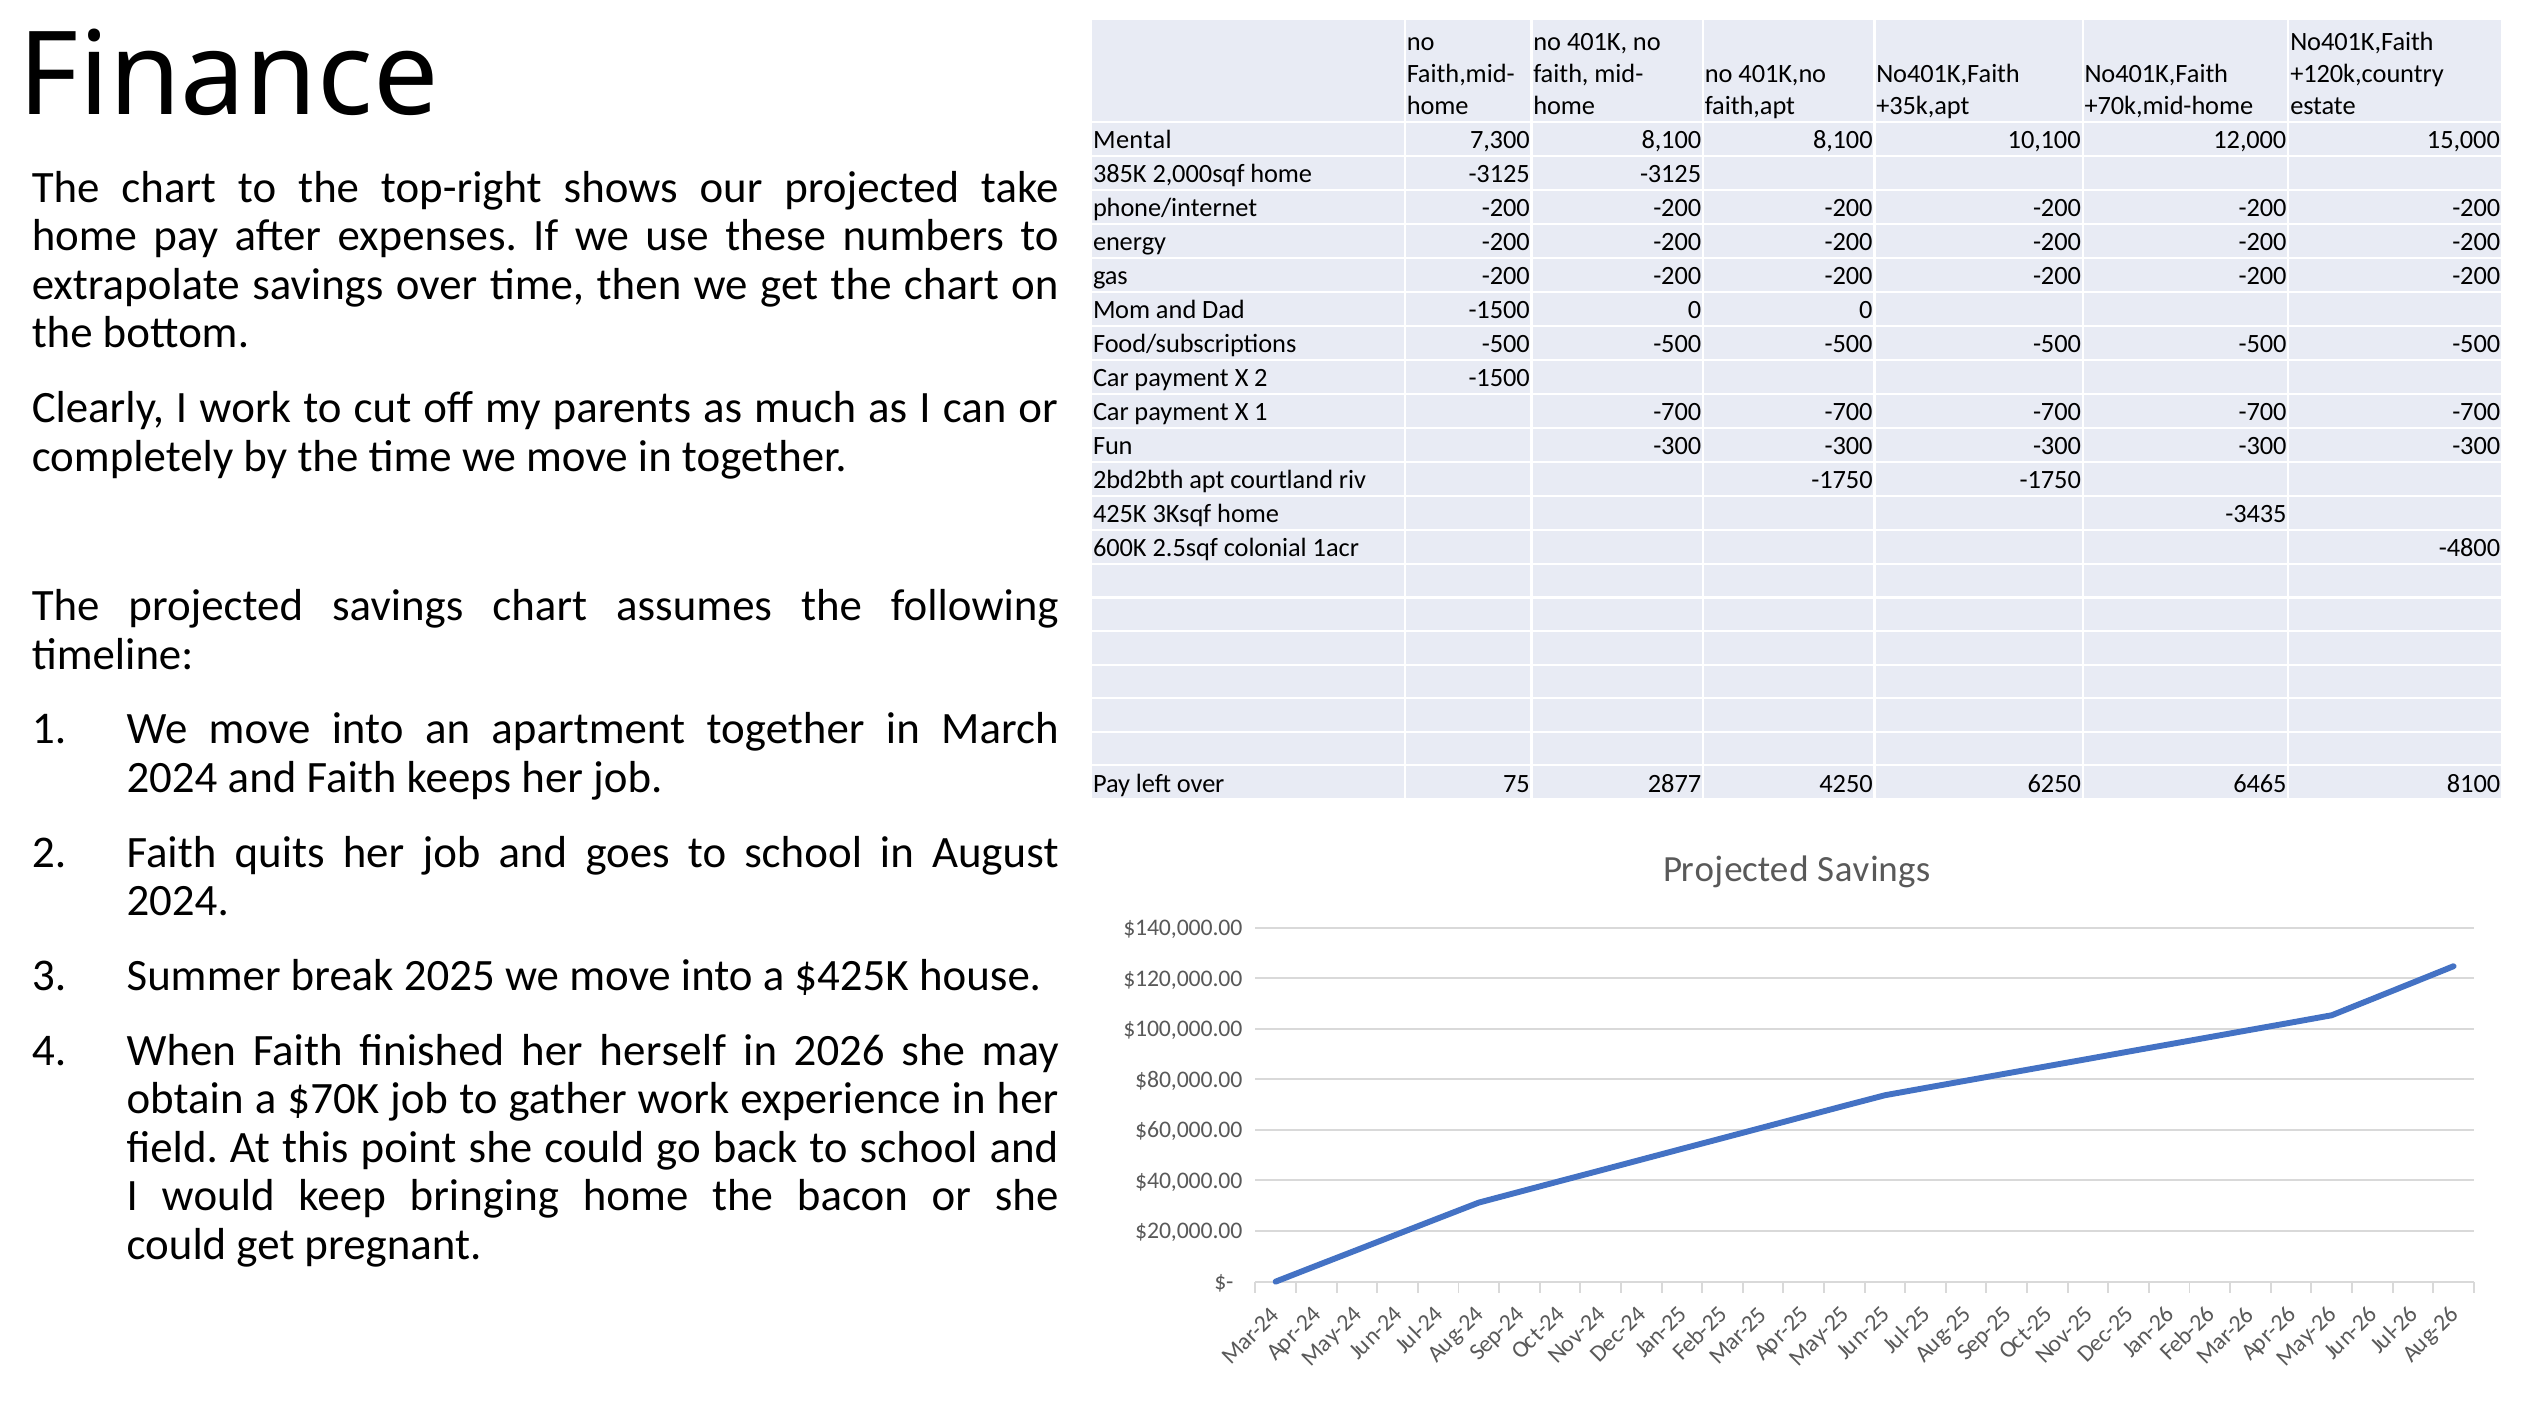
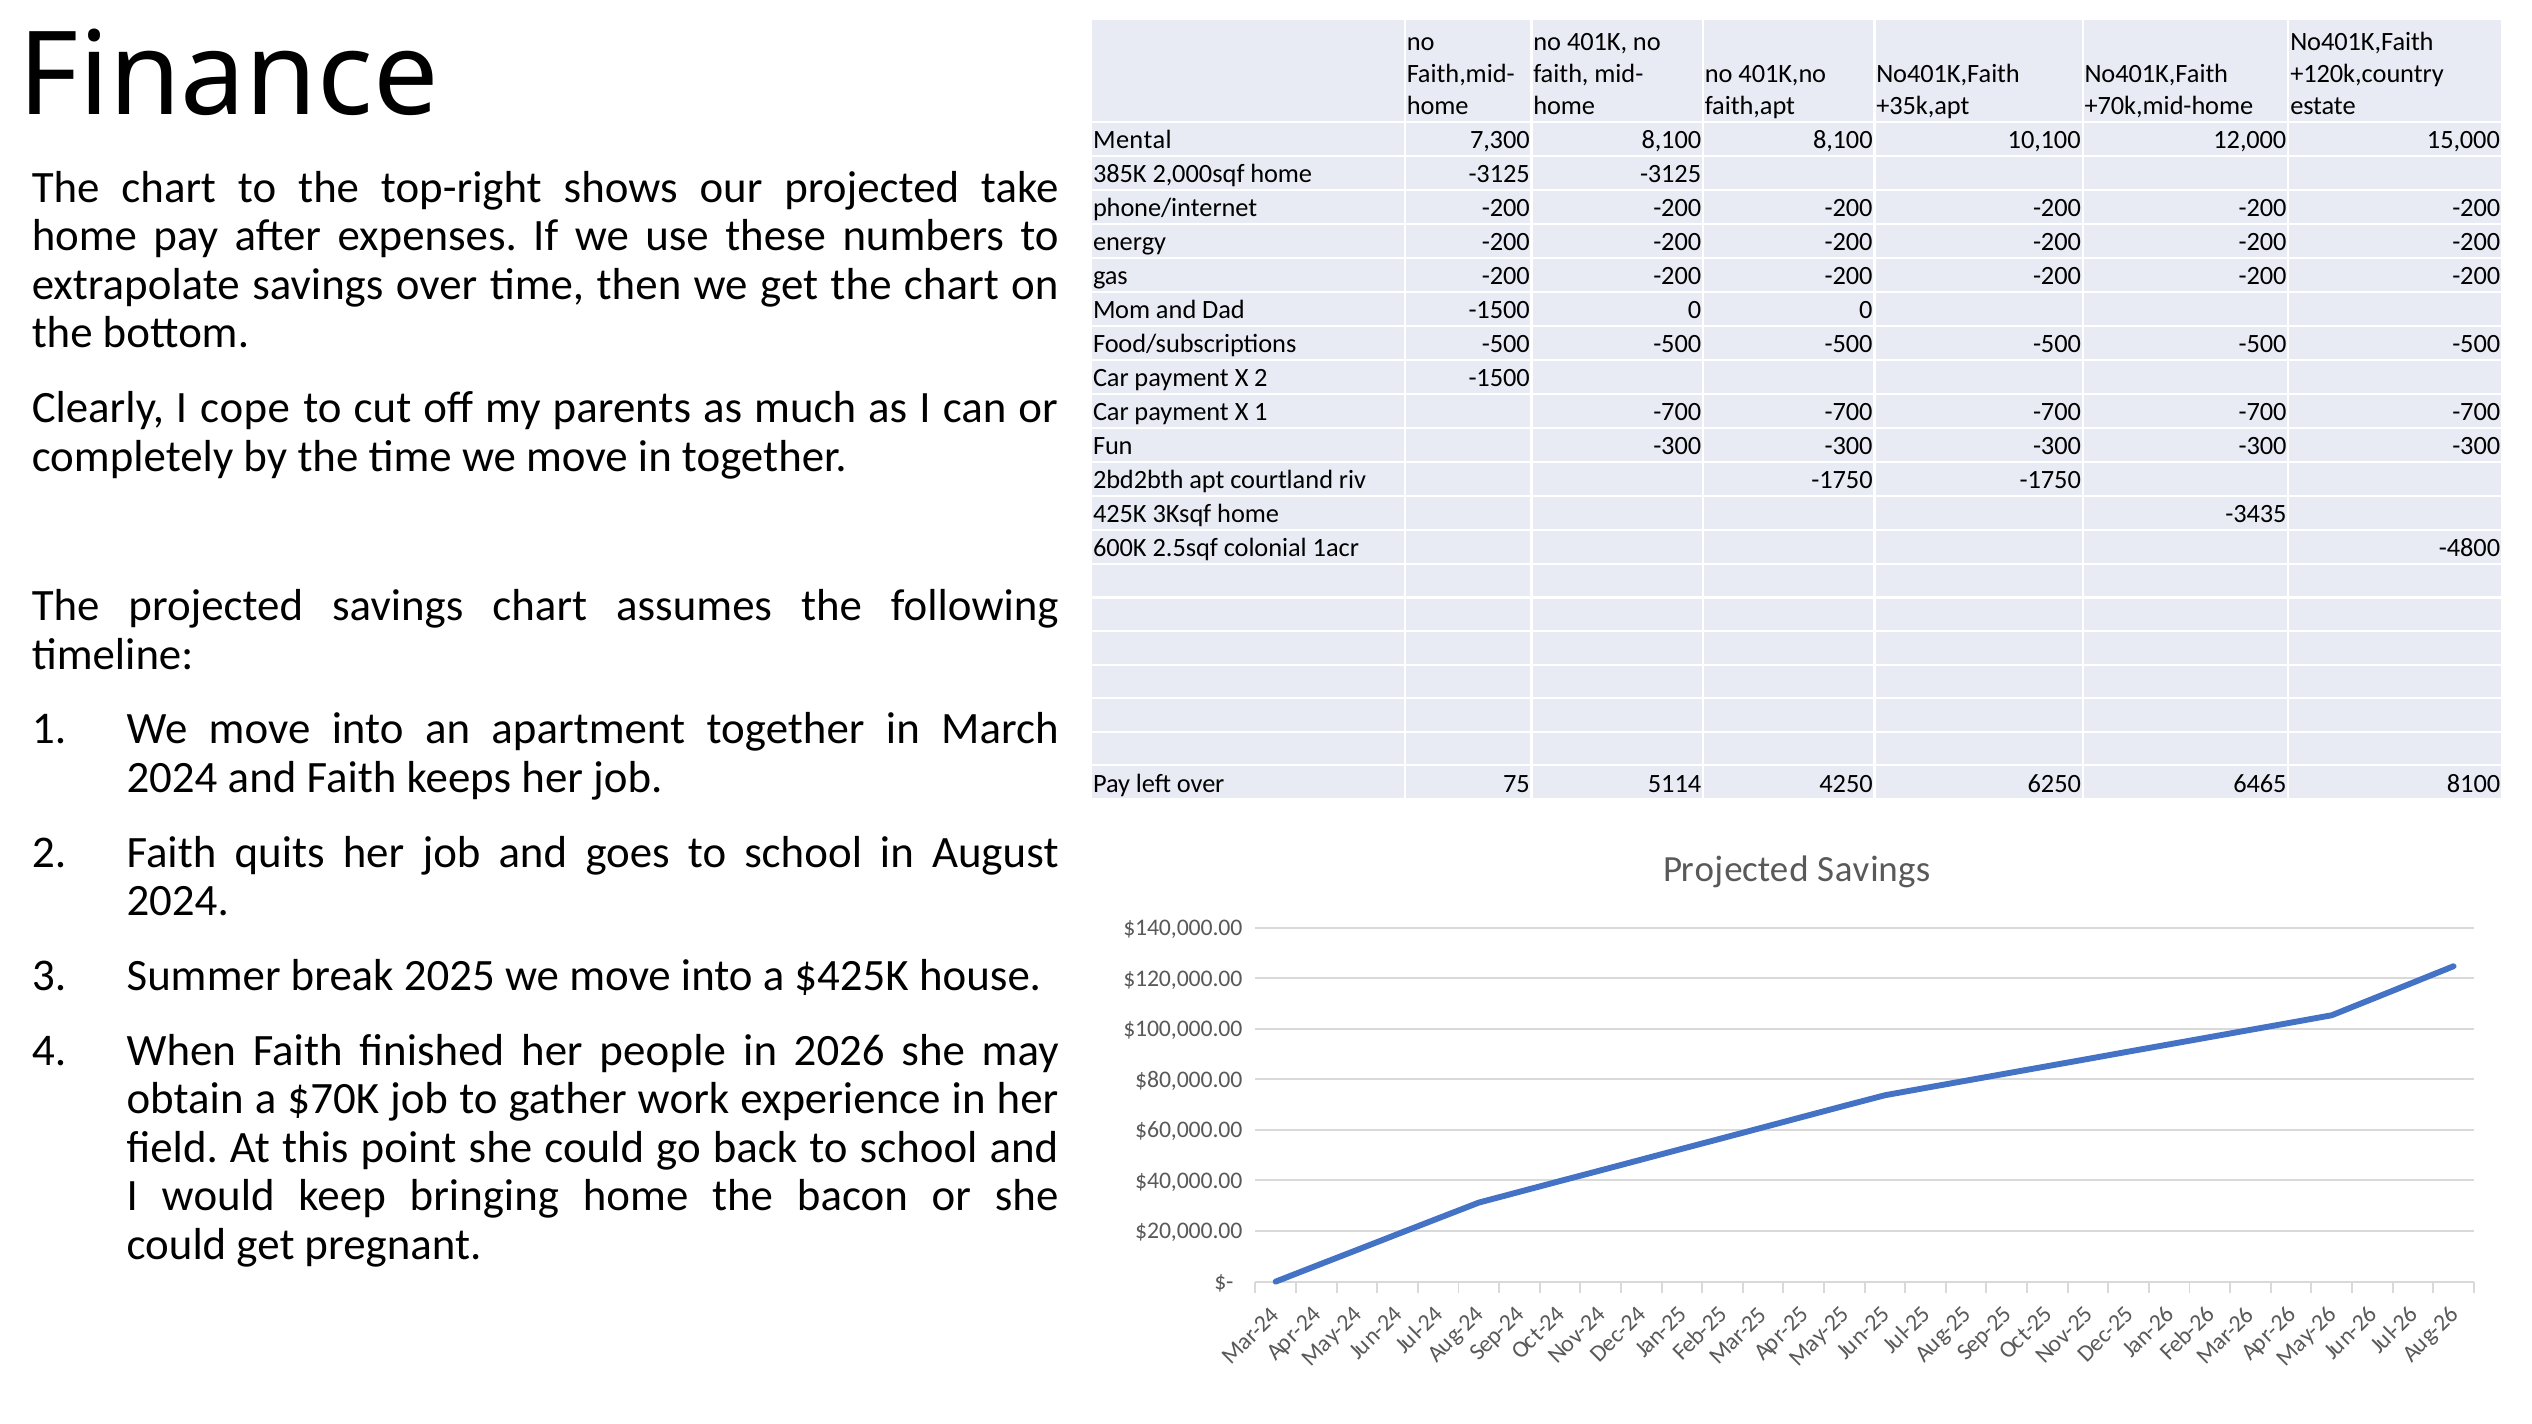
I work: work -> cope
2877: 2877 -> 5114
herself: herself -> people
